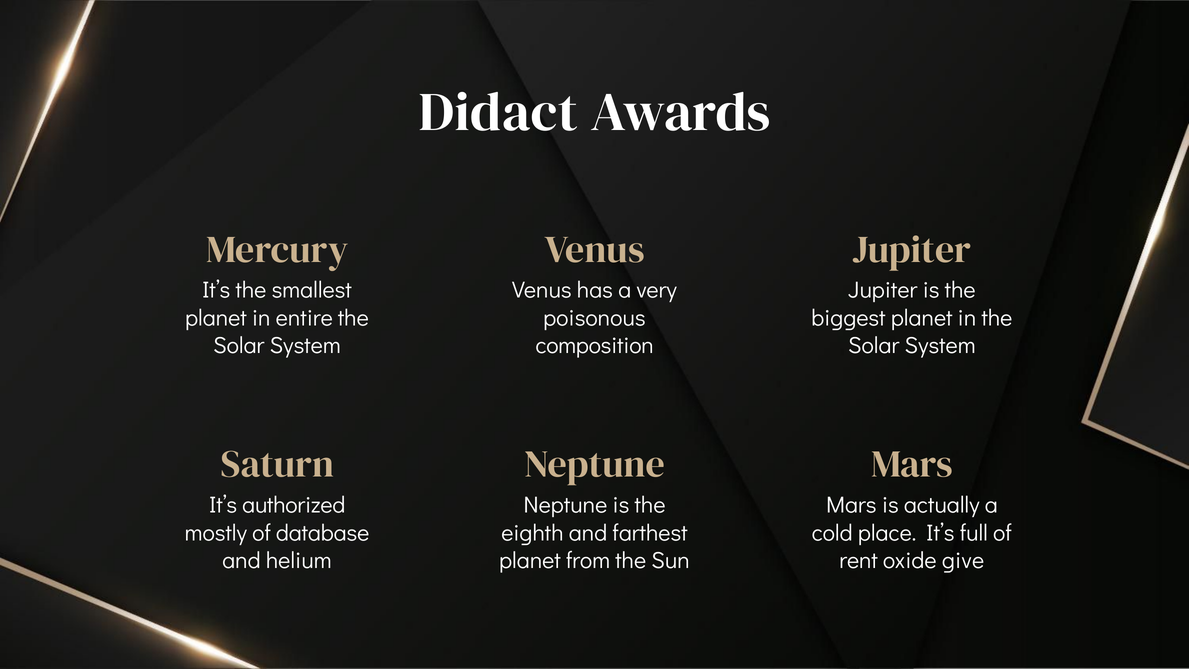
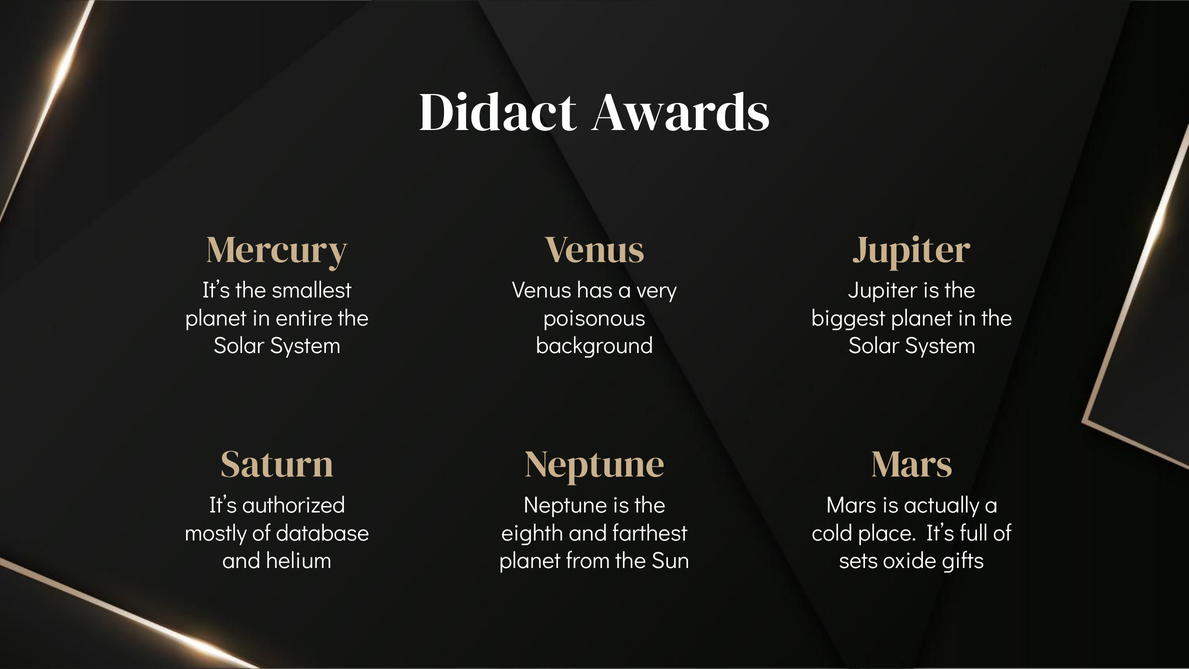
composition: composition -> background
rent: rent -> sets
give: give -> gifts
